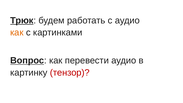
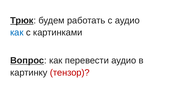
как at (17, 33) colour: orange -> blue
